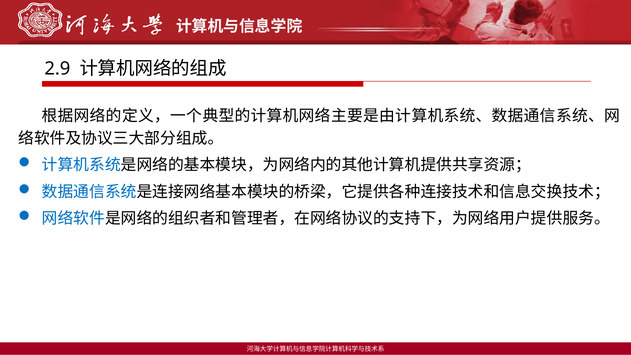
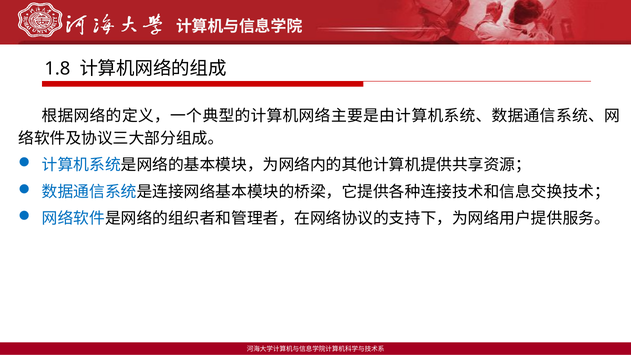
2.9: 2.9 -> 1.8
